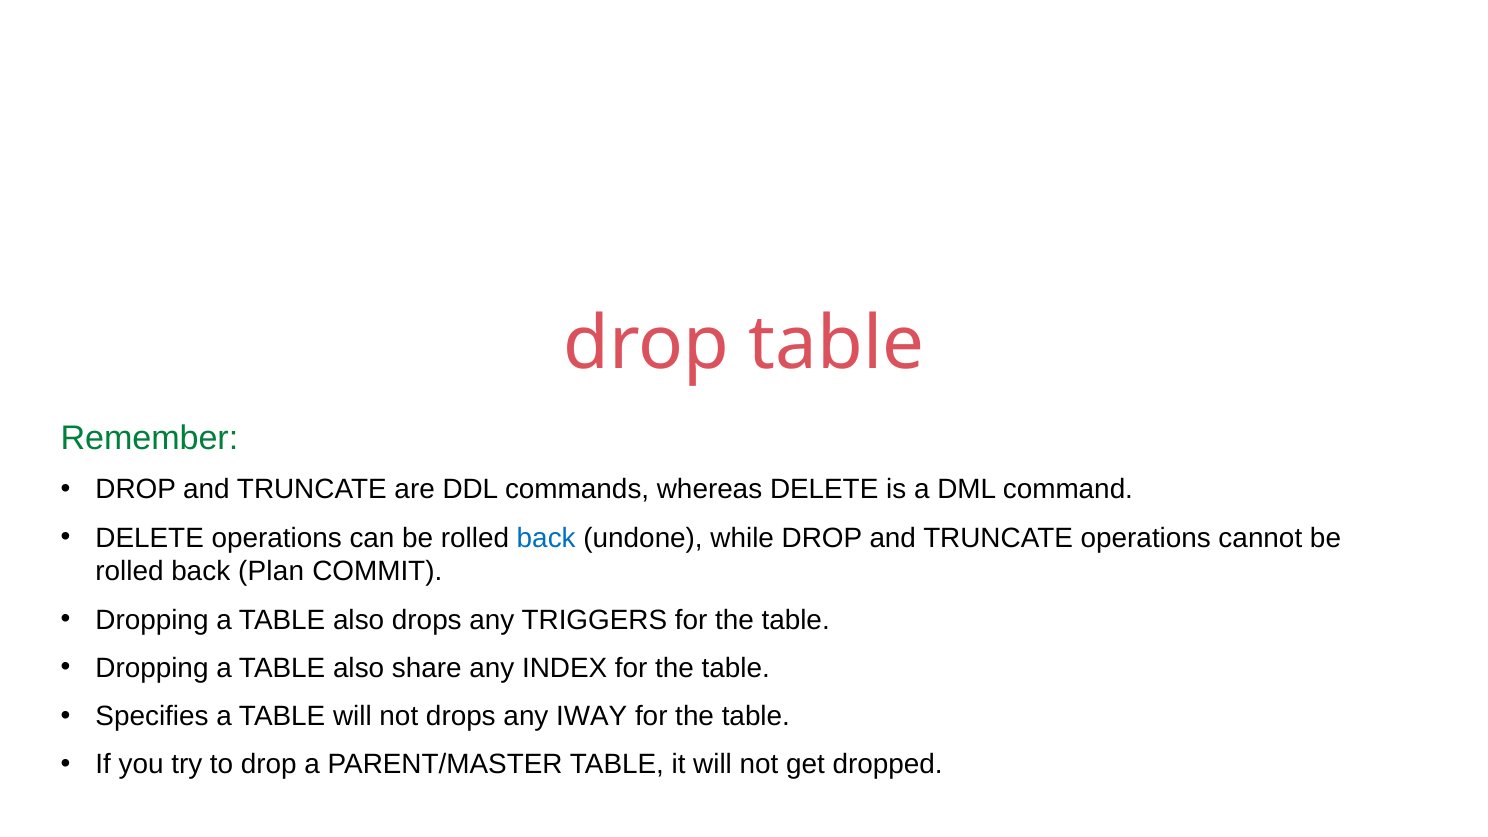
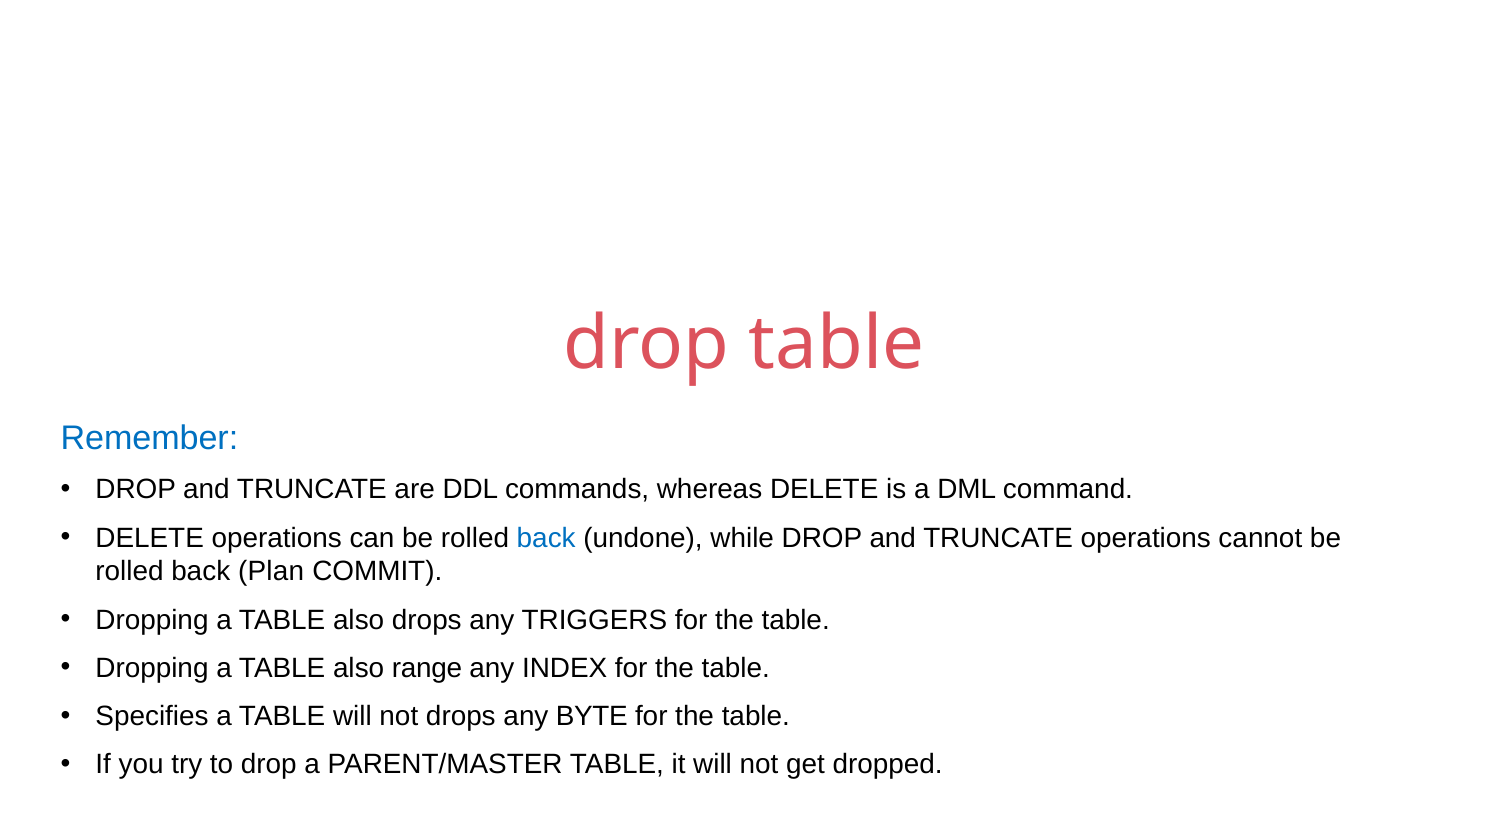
Remember colour: green -> blue
share: share -> range
IWAY: IWAY -> BYTE
